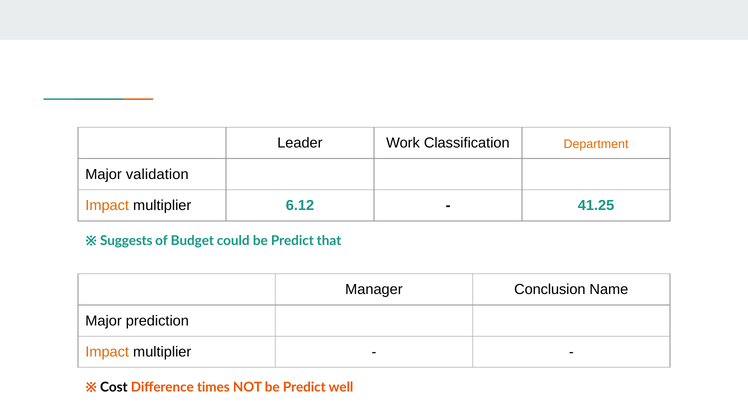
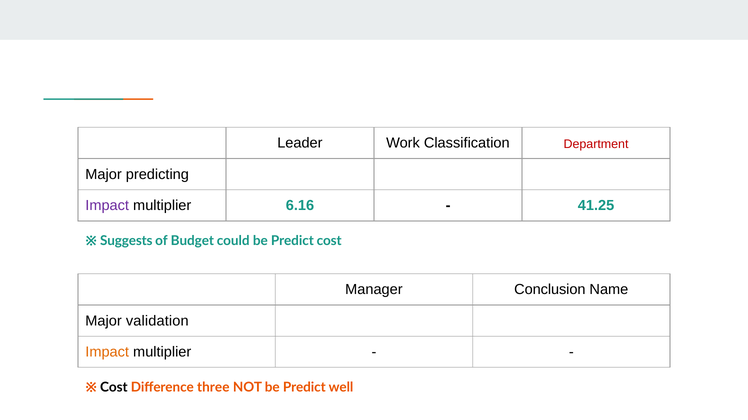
Department colour: orange -> red
validation: validation -> predicting
Impact at (107, 206) colour: orange -> purple
6.12: 6.12 -> 6.16
Predict that: that -> cost
prediction: prediction -> validation
times: times -> three
